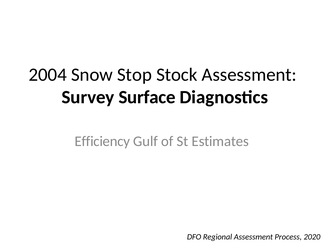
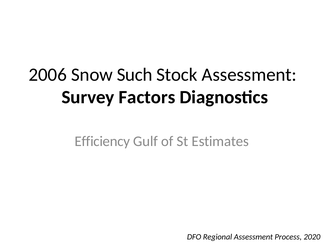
2004: 2004 -> 2006
Stop: Stop -> Such
Surface: Surface -> Factors
